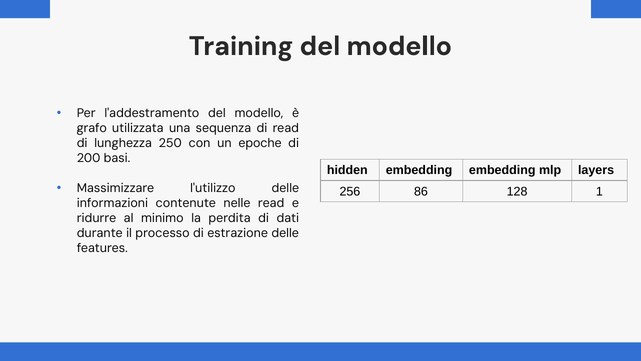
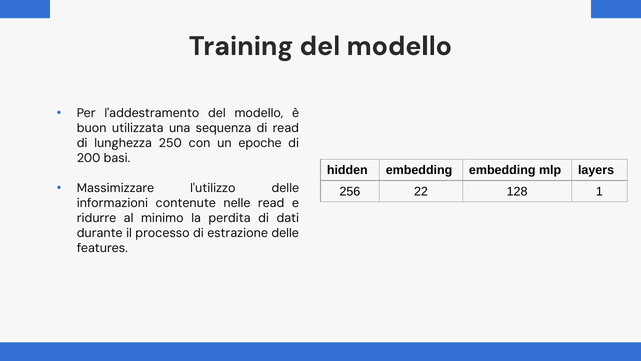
grafo: grafo -> buon
86: 86 -> 22
